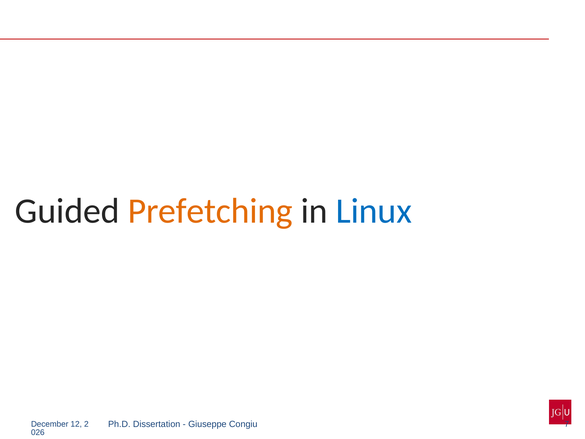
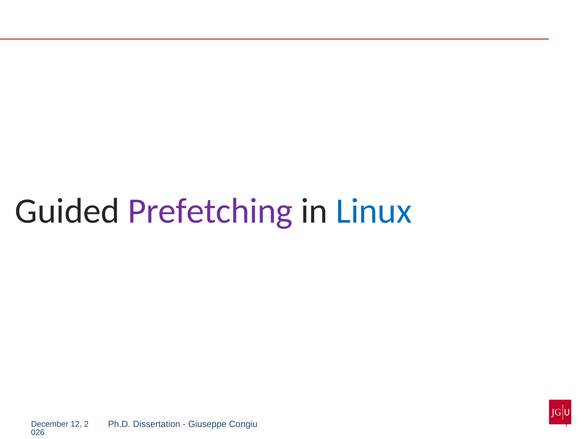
Prefetching colour: orange -> purple
